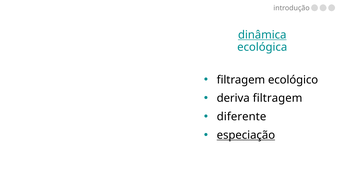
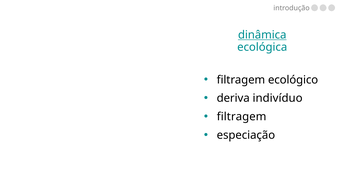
deriva filtragem: filtragem -> indivíduo
diferente at (242, 116): diferente -> filtragem
especiação underline: present -> none
